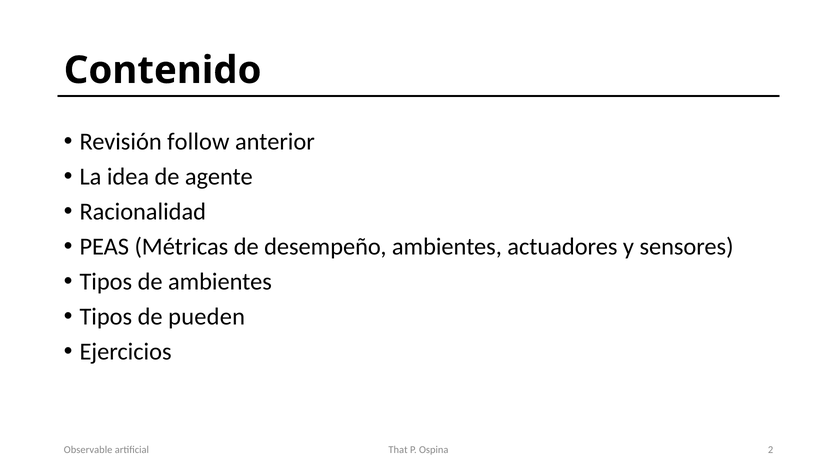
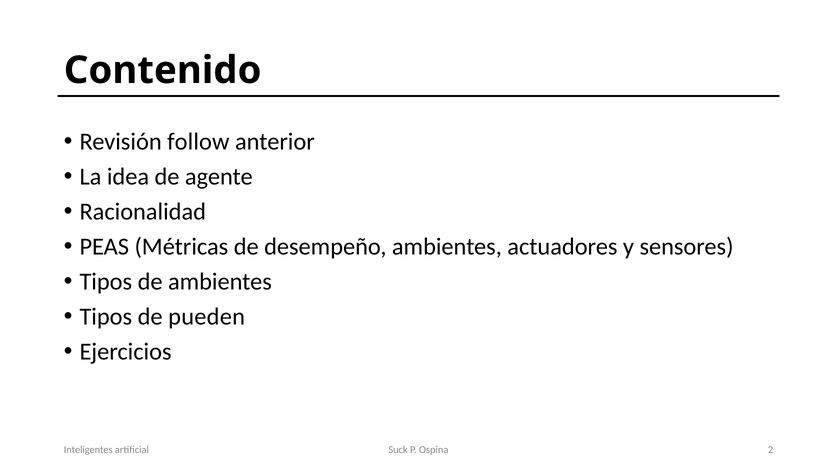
That: That -> Suck
Observable: Observable -> Inteligentes
